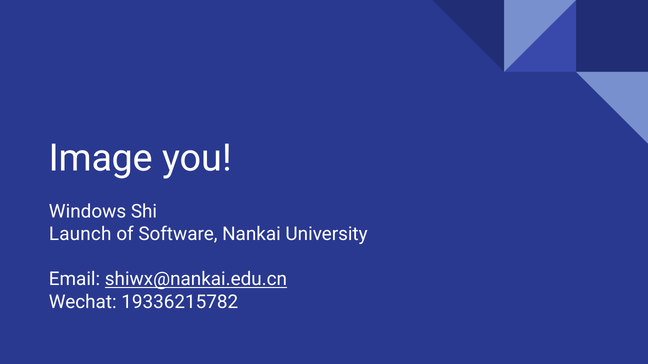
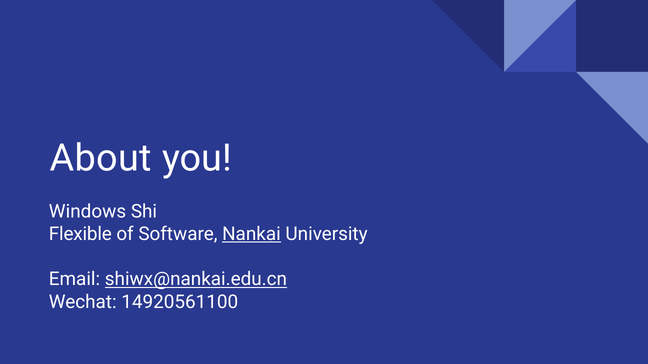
Image: Image -> About
Launch: Launch -> Flexible
Nankai underline: none -> present
19336215782: 19336215782 -> 14920561100
